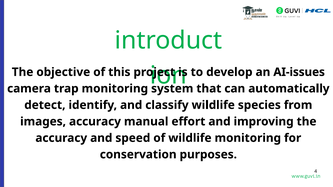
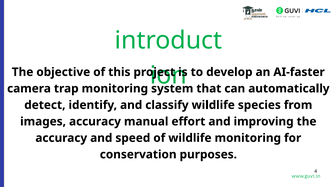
AI-issues: AI-issues -> AI-faster
